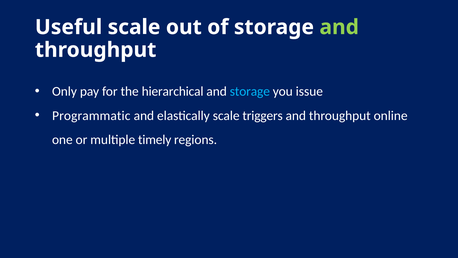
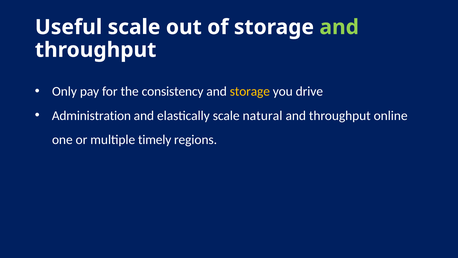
hierarchical: hierarchical -> consistency
storage at (250, 91) colour: light blue -> yellow
issue: issue -> drive
Programmatic: Programmatic -> Administration
triggers: triggers -> natural
